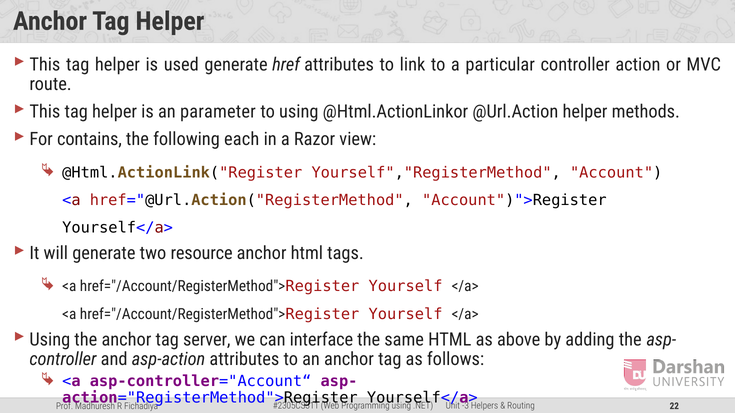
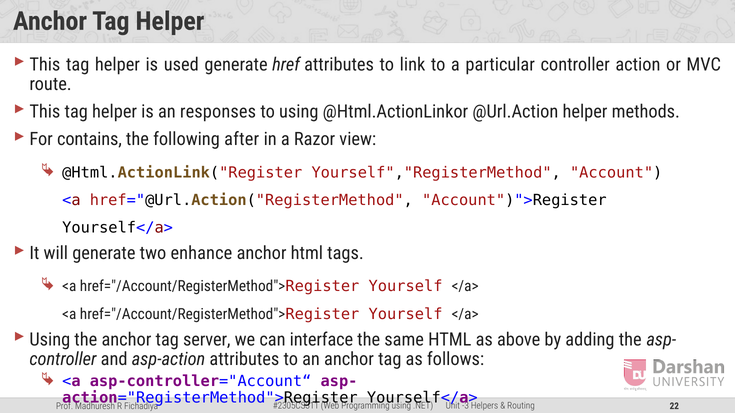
parameter: parameter -> responses
each: each -> after
resource: resource -> enhance
